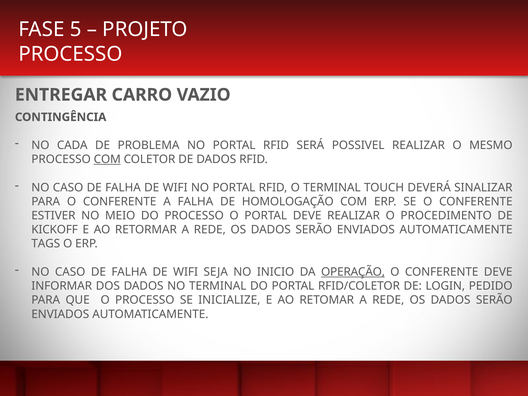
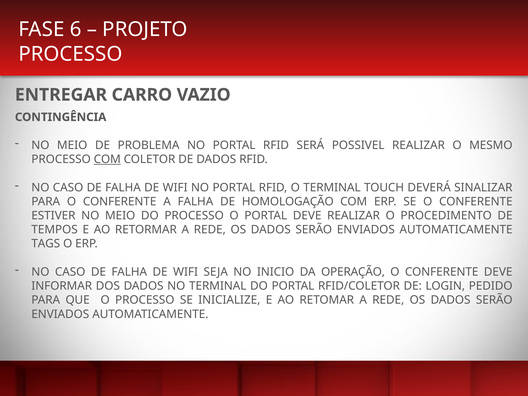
5: 5 -> 6
CADA at (72, 145): CADA -> MEIO
KICKOFF: KICKOFF -> TEMPOS
OPERAÇÃO underline: present -> none
